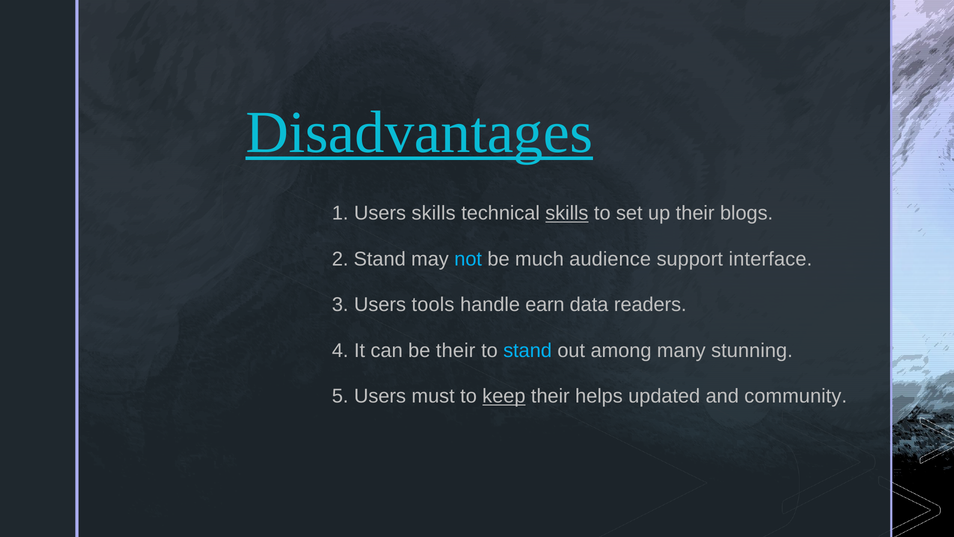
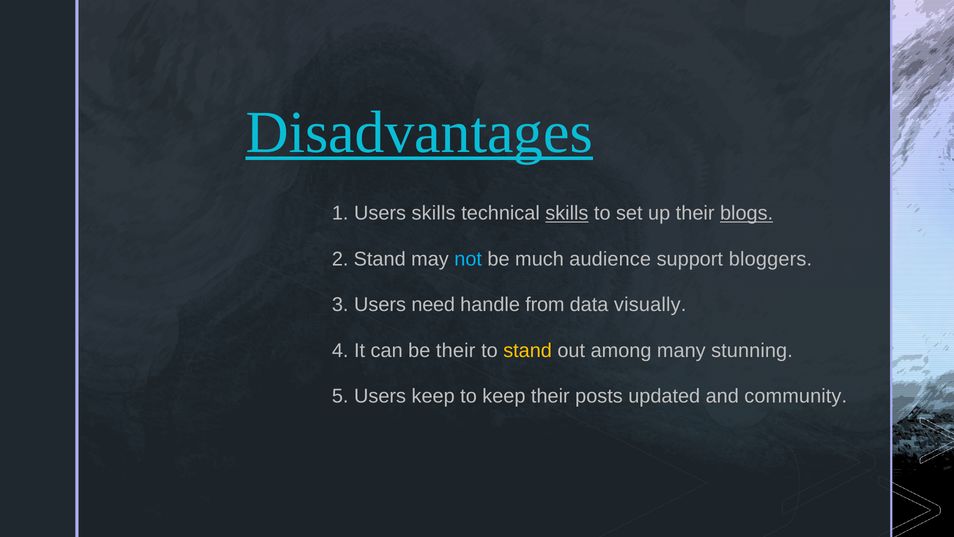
blogs underline: none -> present
interface: interface -> bloggers
tools: tools -> need
earn: earn -> from
readers: readers -> visually
stand at (528, 350) colour: light blue -> yellow
Users must: must -> keep
keep at (504, 396) underline: present -> none
helps: helps -> posts
